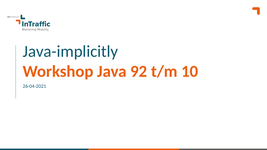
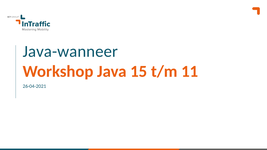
Java-implicitly: Java-implicitly -> Java-wanneer
92: 92 -> 15
10: 10 -> 11
